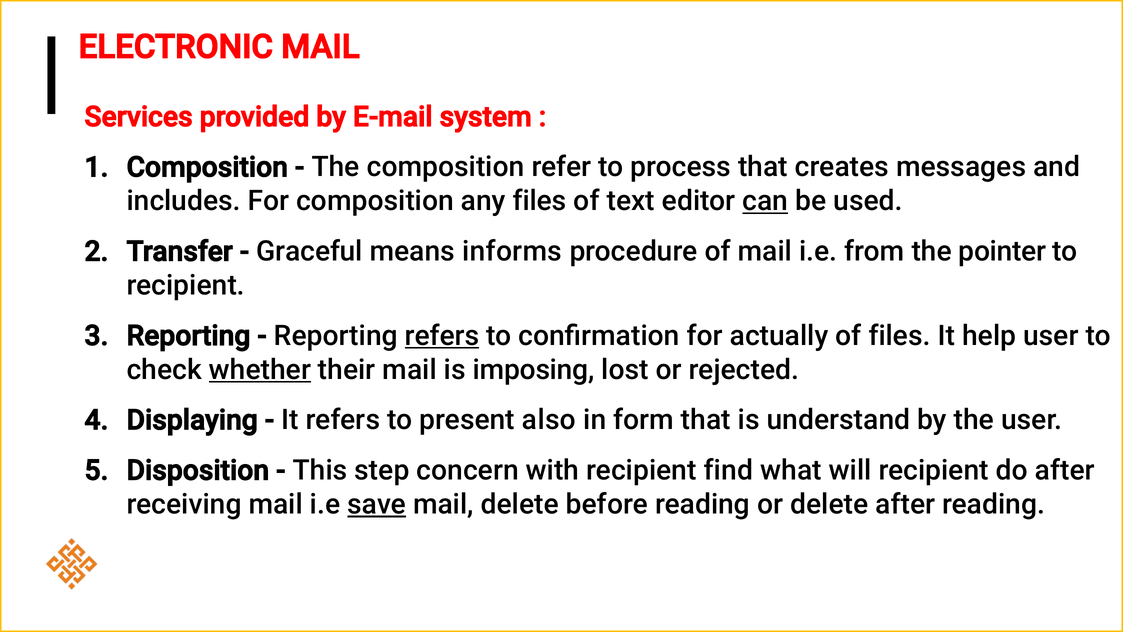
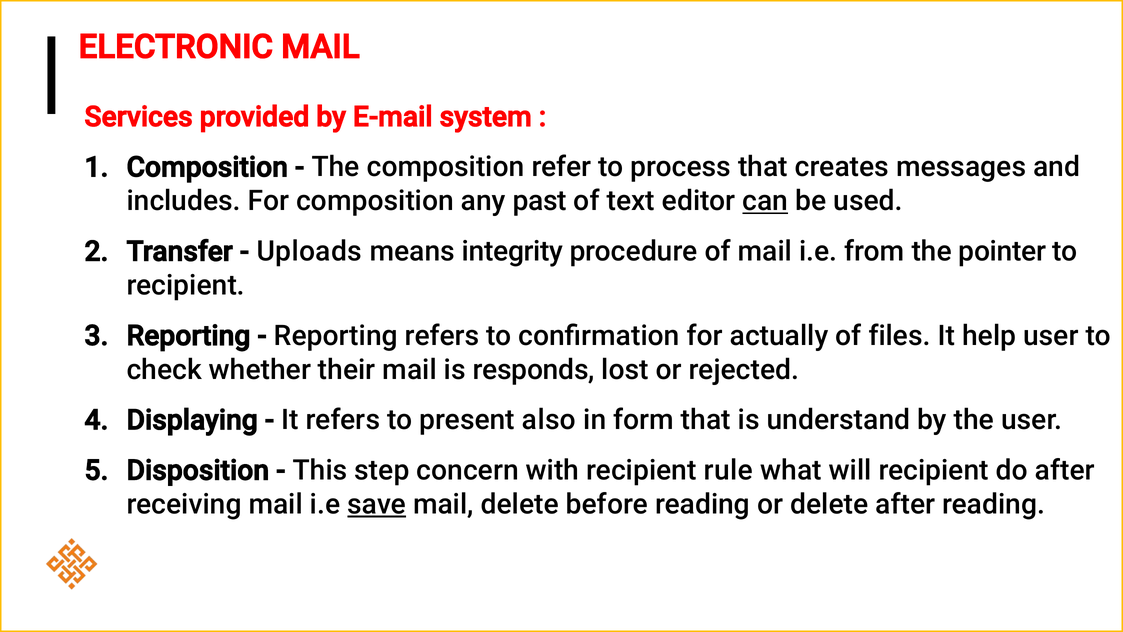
any files: files -> past
Graceful: Graceful -> Uploads
informs: informs -> integrity
refers at (442, 336) underline: present -> none
whether underline: present -> none
imposing: imposing -> responds
find: find -> rule
